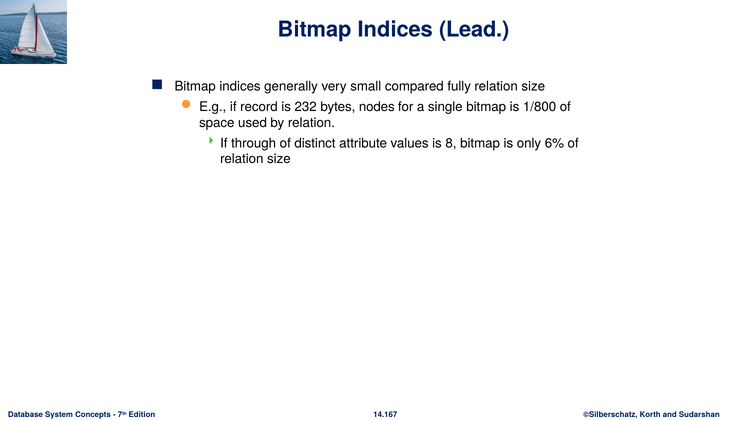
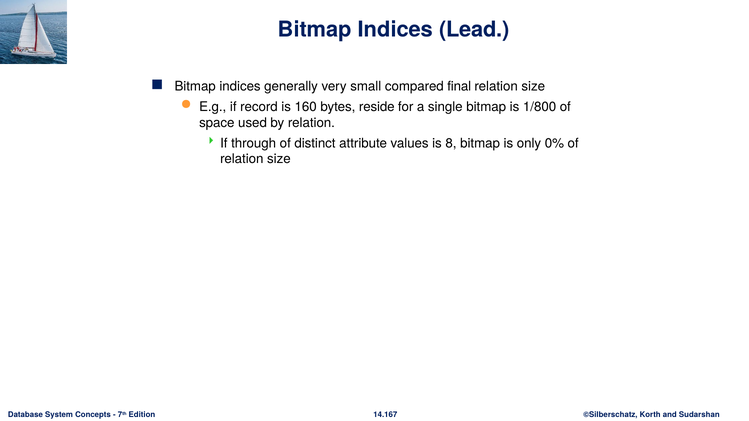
fully: fully -> final
232: 232 -> 160
nodes: nodes -> reside
6%: 6% -> 0%
